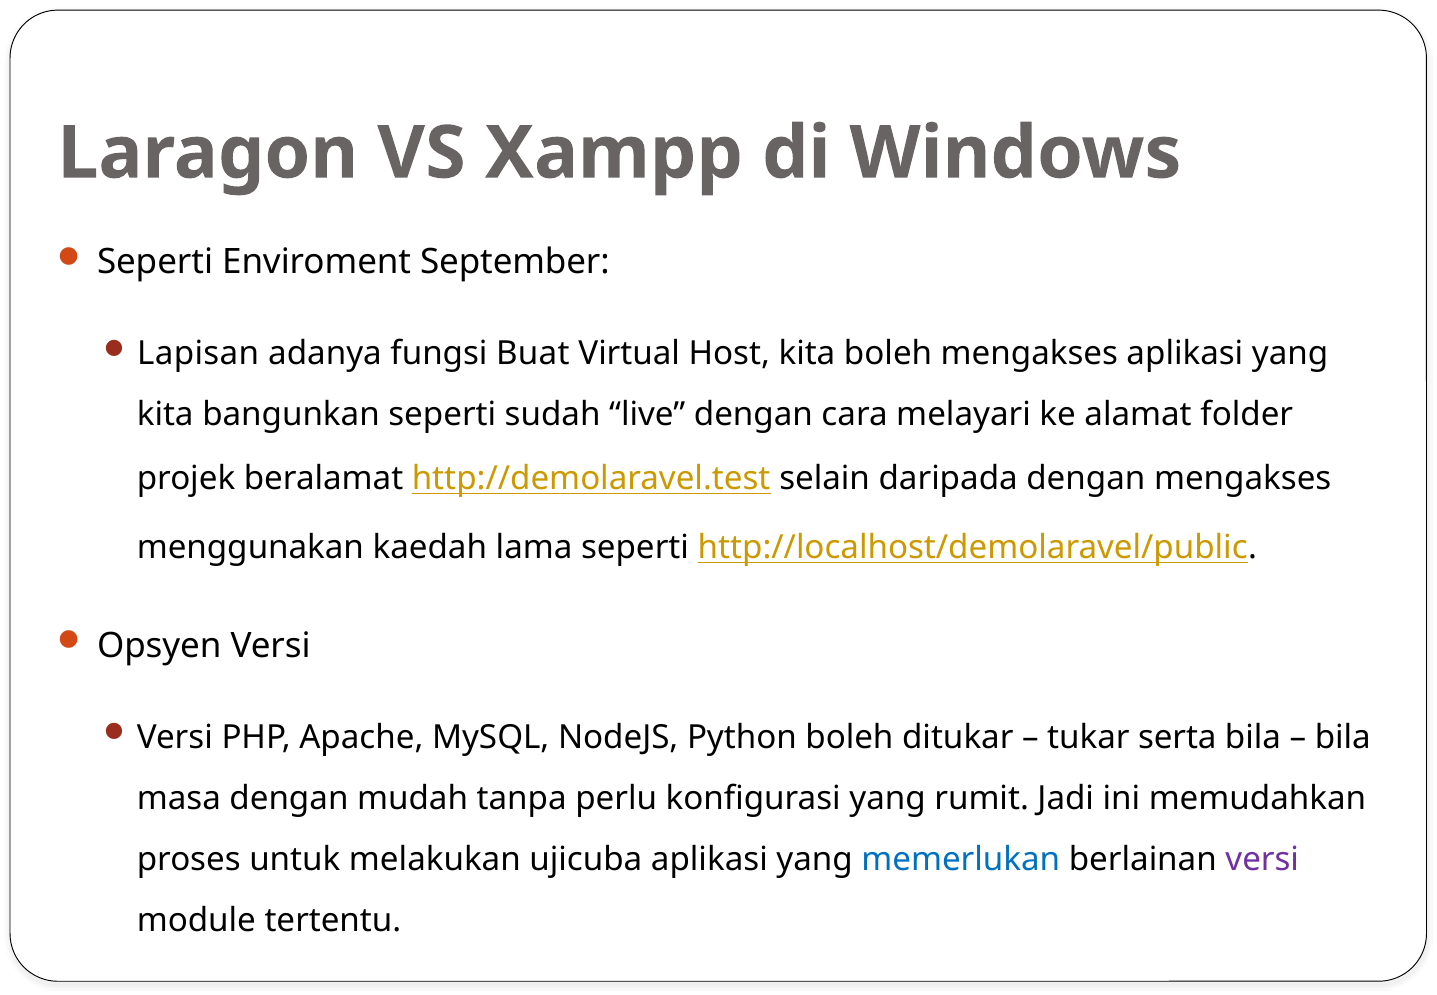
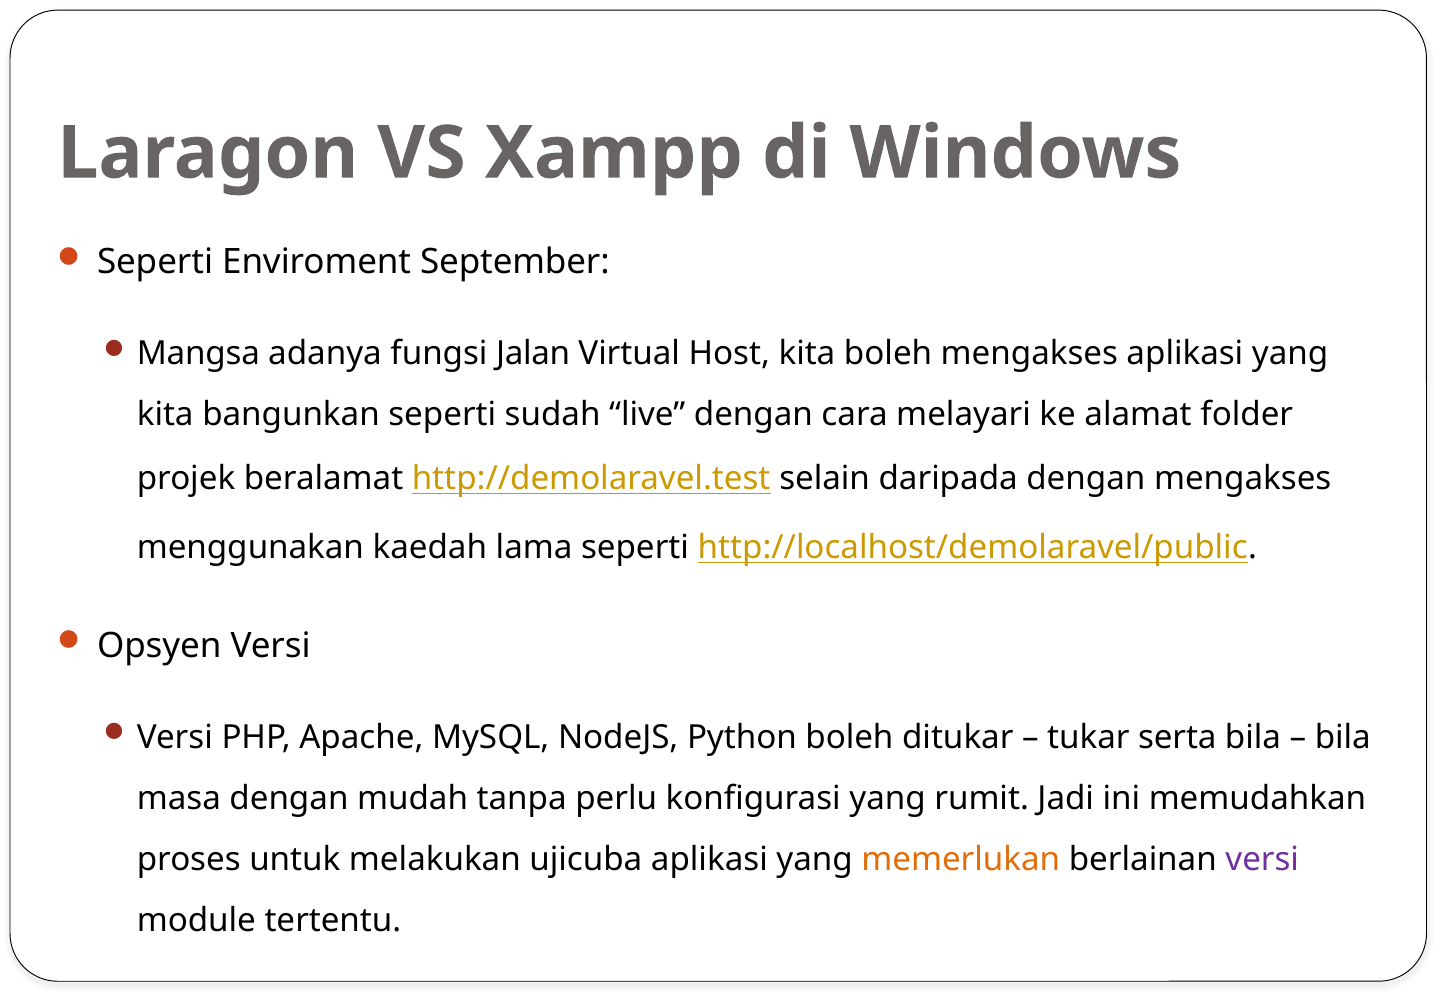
Lapisan: Lapisan -> Mangsa
Buat: Buat -> Jalan
memerlukan colour: blue -> orange
